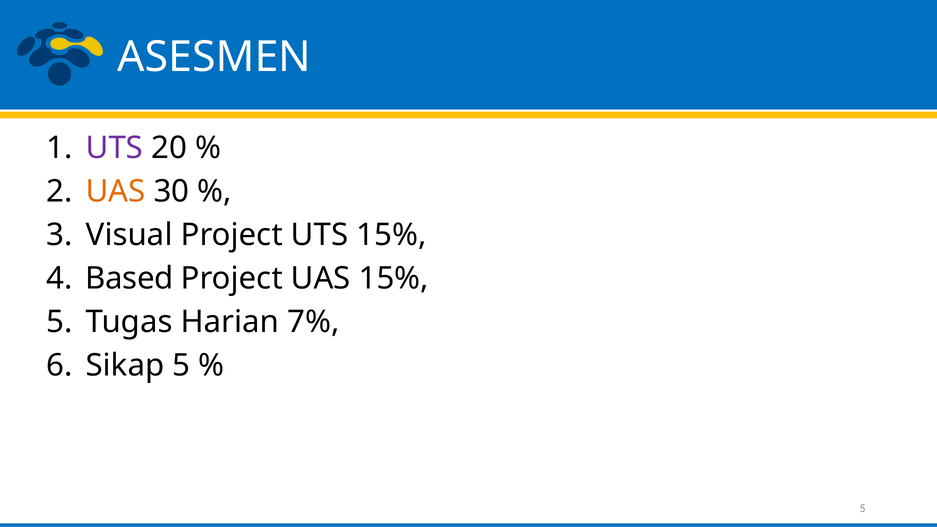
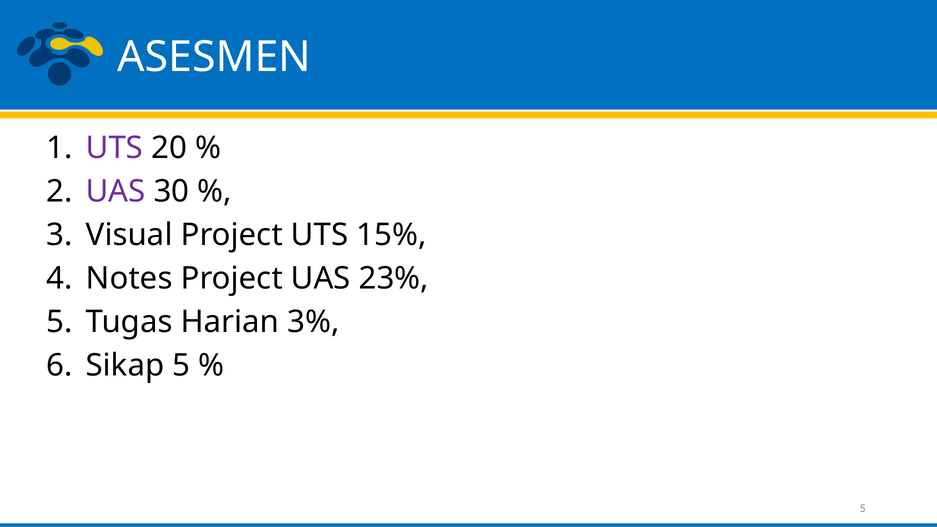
UAS at (116, 191) colour: orange -> purple
Based: Based -> Notes
UAS 15%: 15% -> 23%
7%: 7% -> 3%
